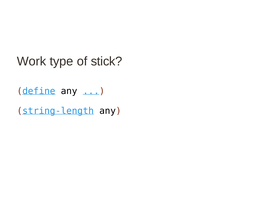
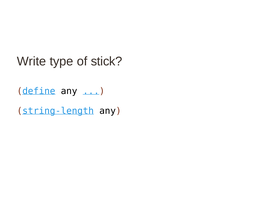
Work: Work -> Write
